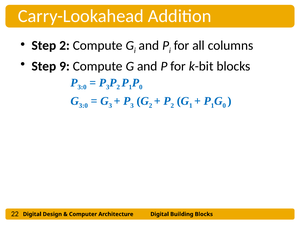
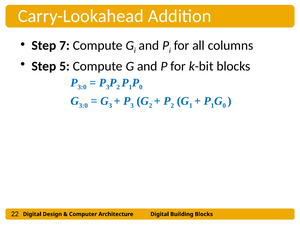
Step 2: 2 -> 7
9: 9 -> 5
